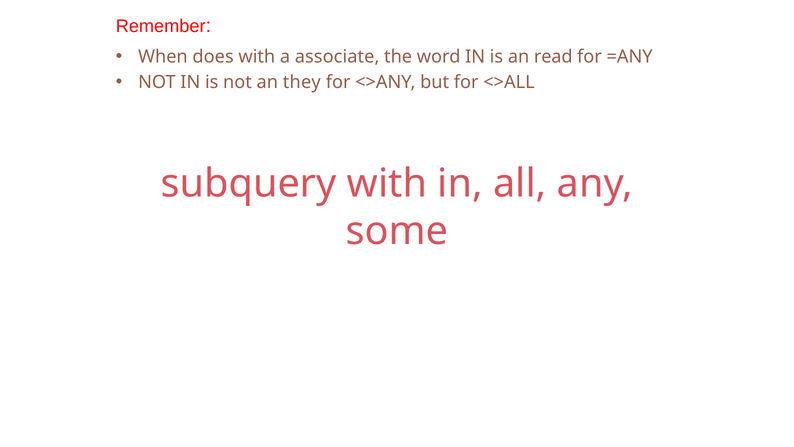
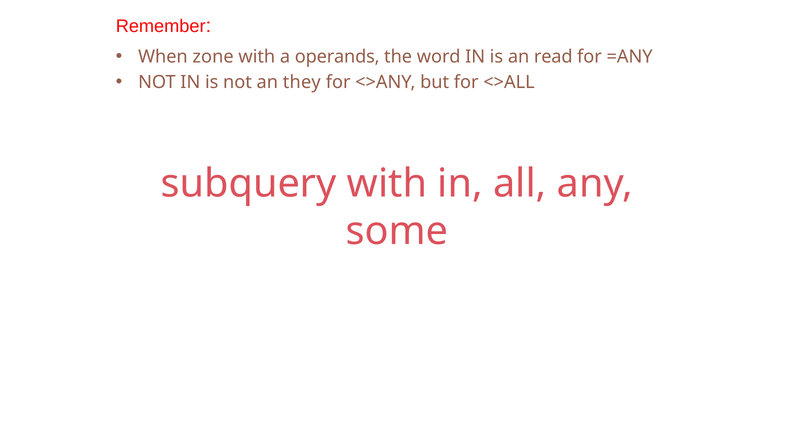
does: does -> zone
associate: associate -> operands
